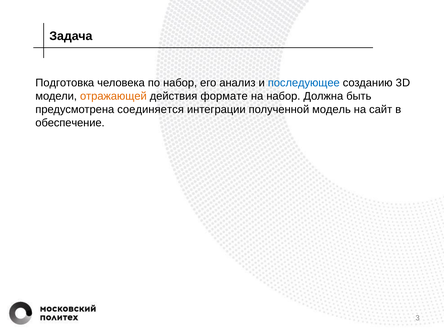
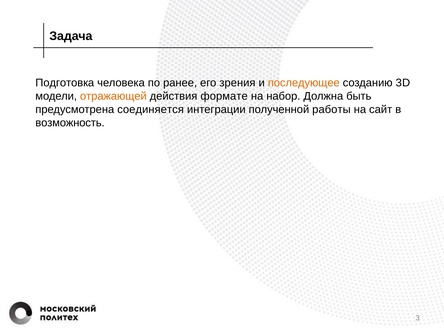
по набор: набор -> ранее
анализ: анализ -> зрения
последующее colour: blue -> orange
модель: модель -> работы
обеспечение: обеспечение -> возможность
